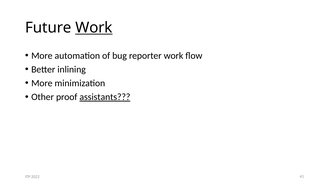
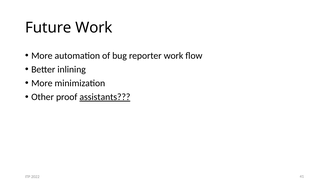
Work at (94, 28) underline: present -> none
